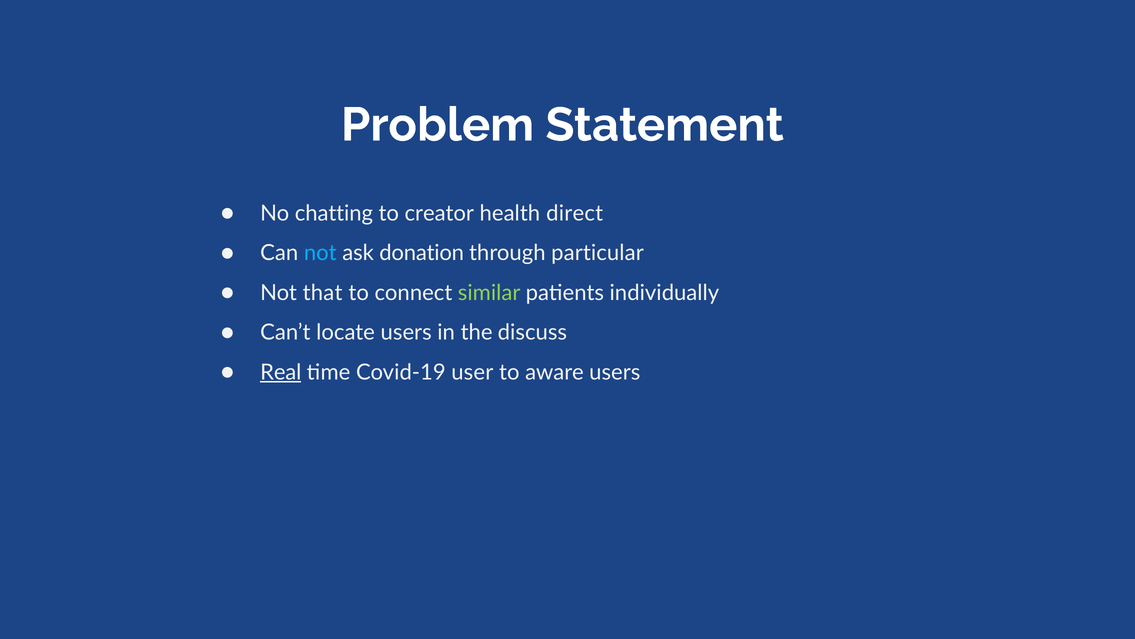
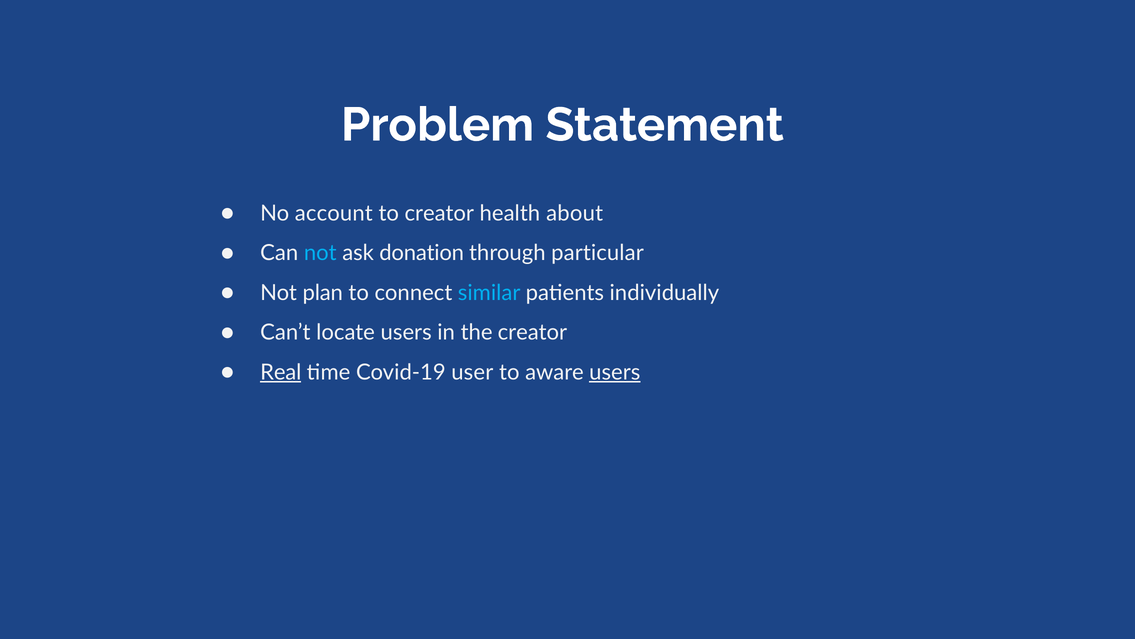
chatting: chatting -> account
direct: direct -> about
that: that -> plan
similar colour: light green -> light blue
the discuss: discuss -> creator
users at (615, 372) underline: none -> present
